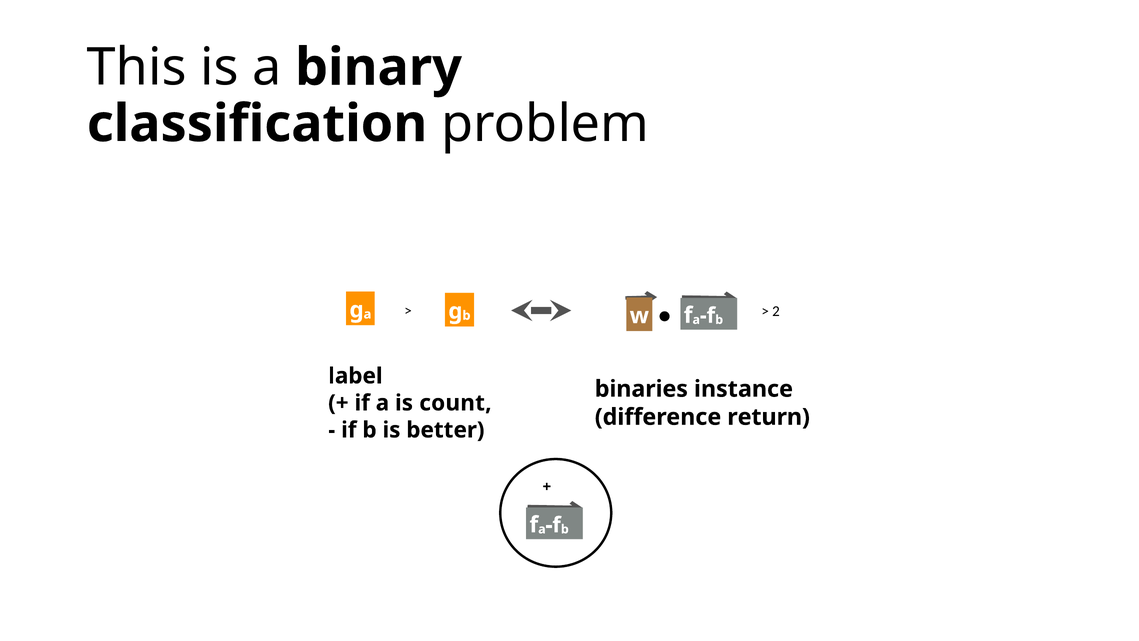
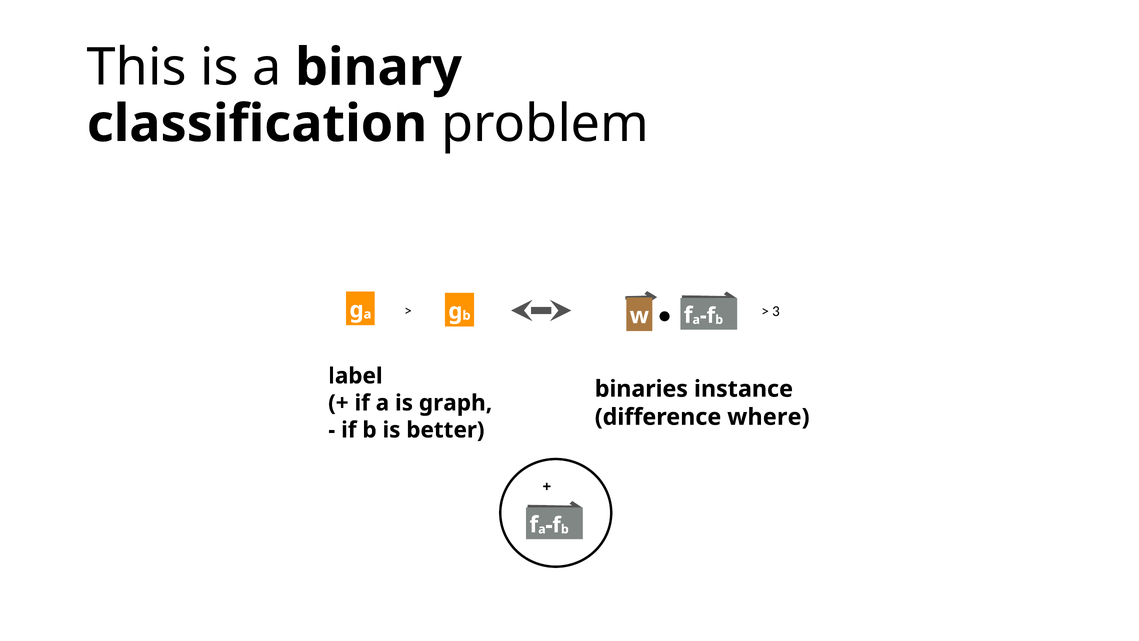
2: 2 -> 3
count: count -> graph
return: return -> where
